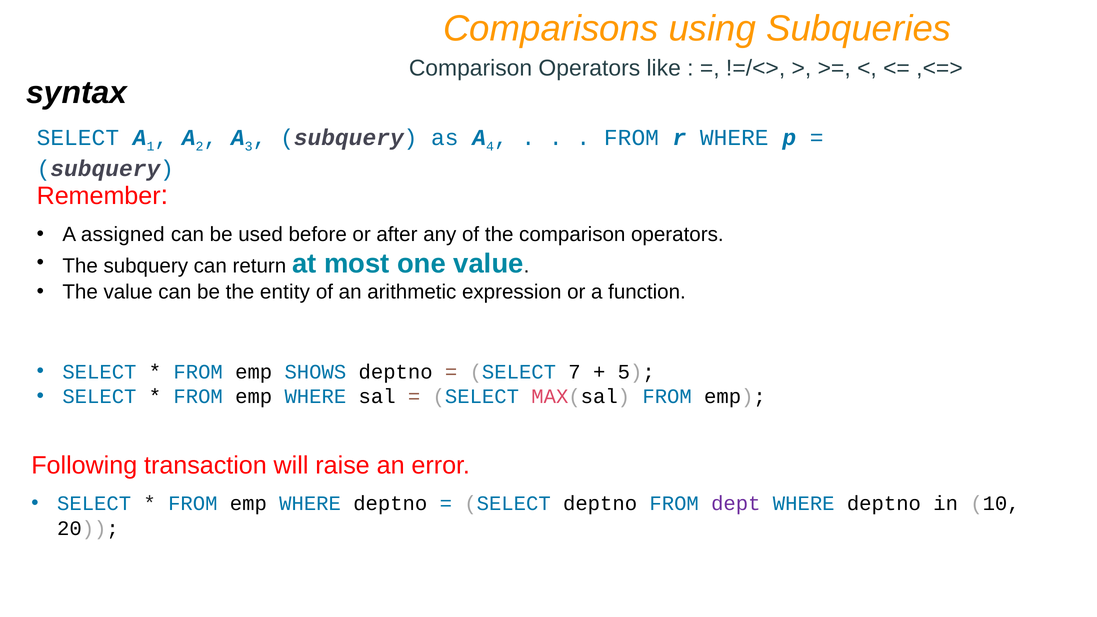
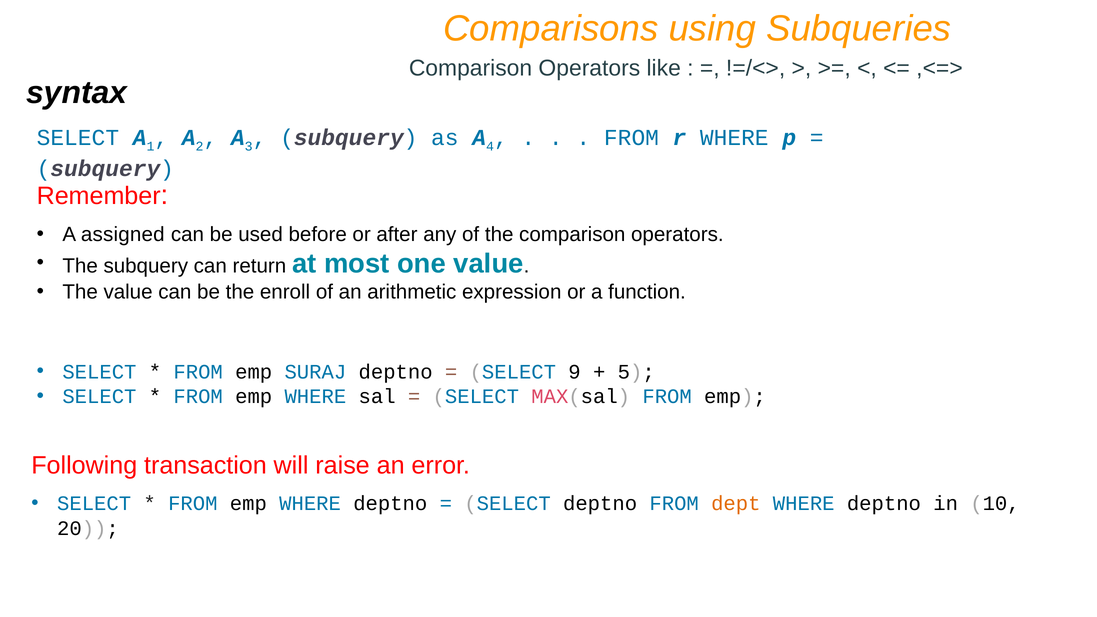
entity: entity -> enroll
SHOWS: SHOWS -> SURAJ
7: 7 -> 9
dept colour: purple -> orange
